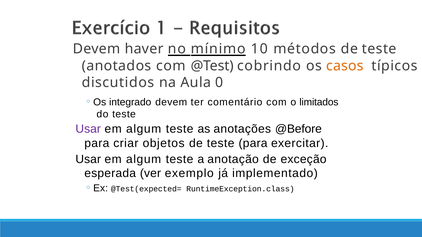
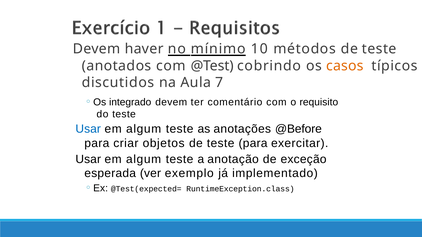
0: 0 -> 7
limitados: limitados -> requisito
Usar at (88, 129) colour: purple -> blue
